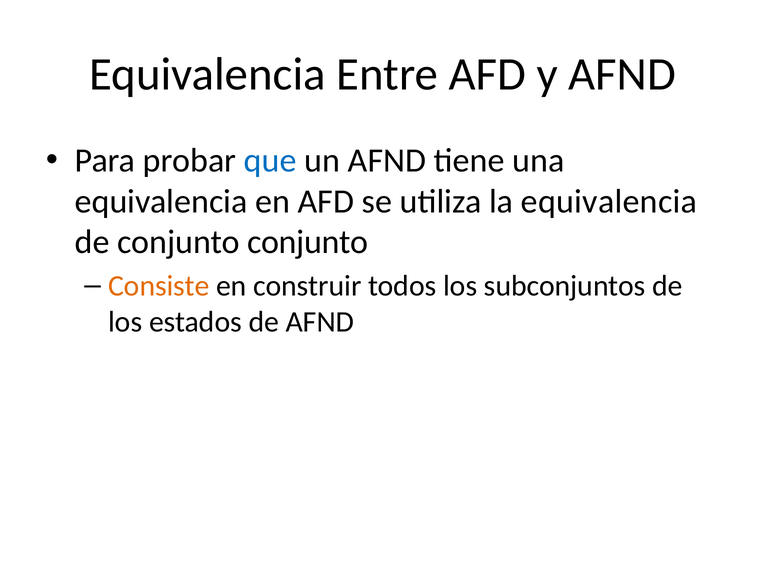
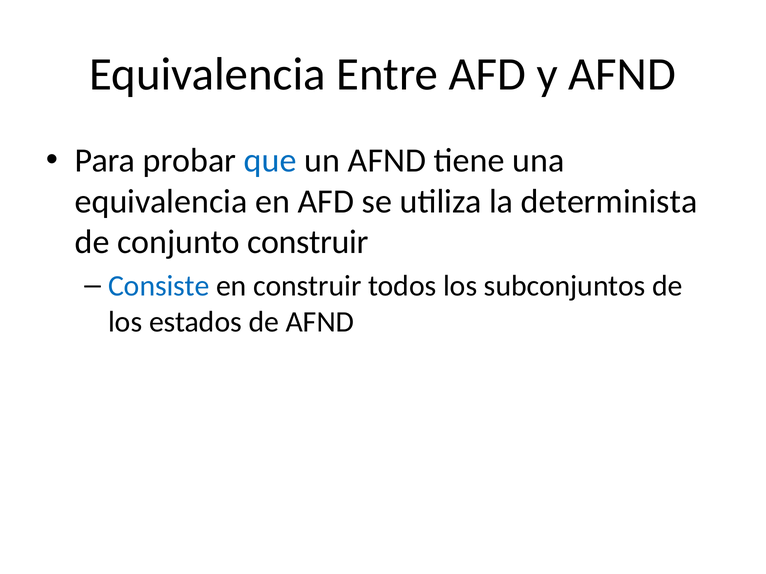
la equivalencia: equivalencia -> determinista
conjunto conjunto: conjunto -> construir
Consiste colour: orange -> blue
